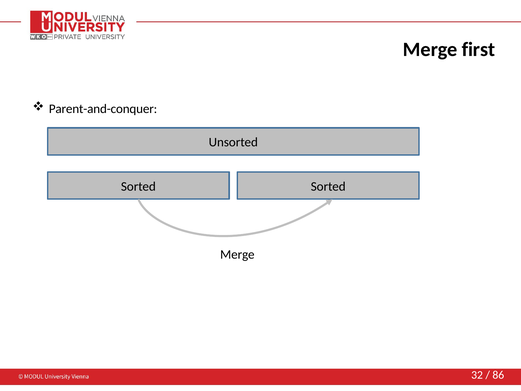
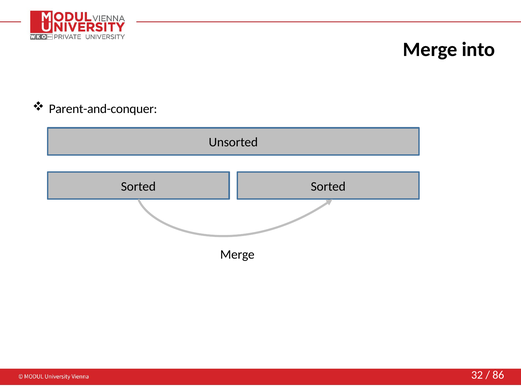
first: first -> into
